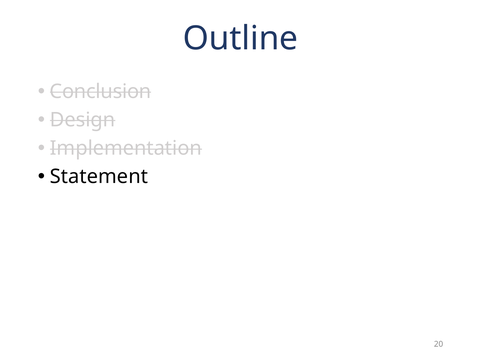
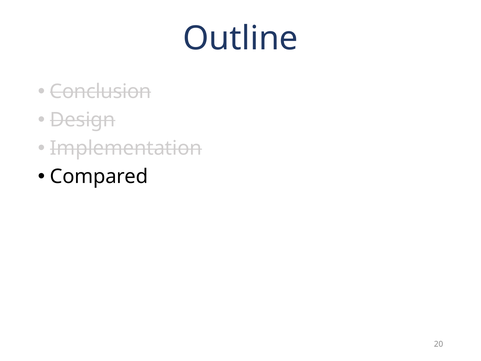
Statement: Statement -> Compared
